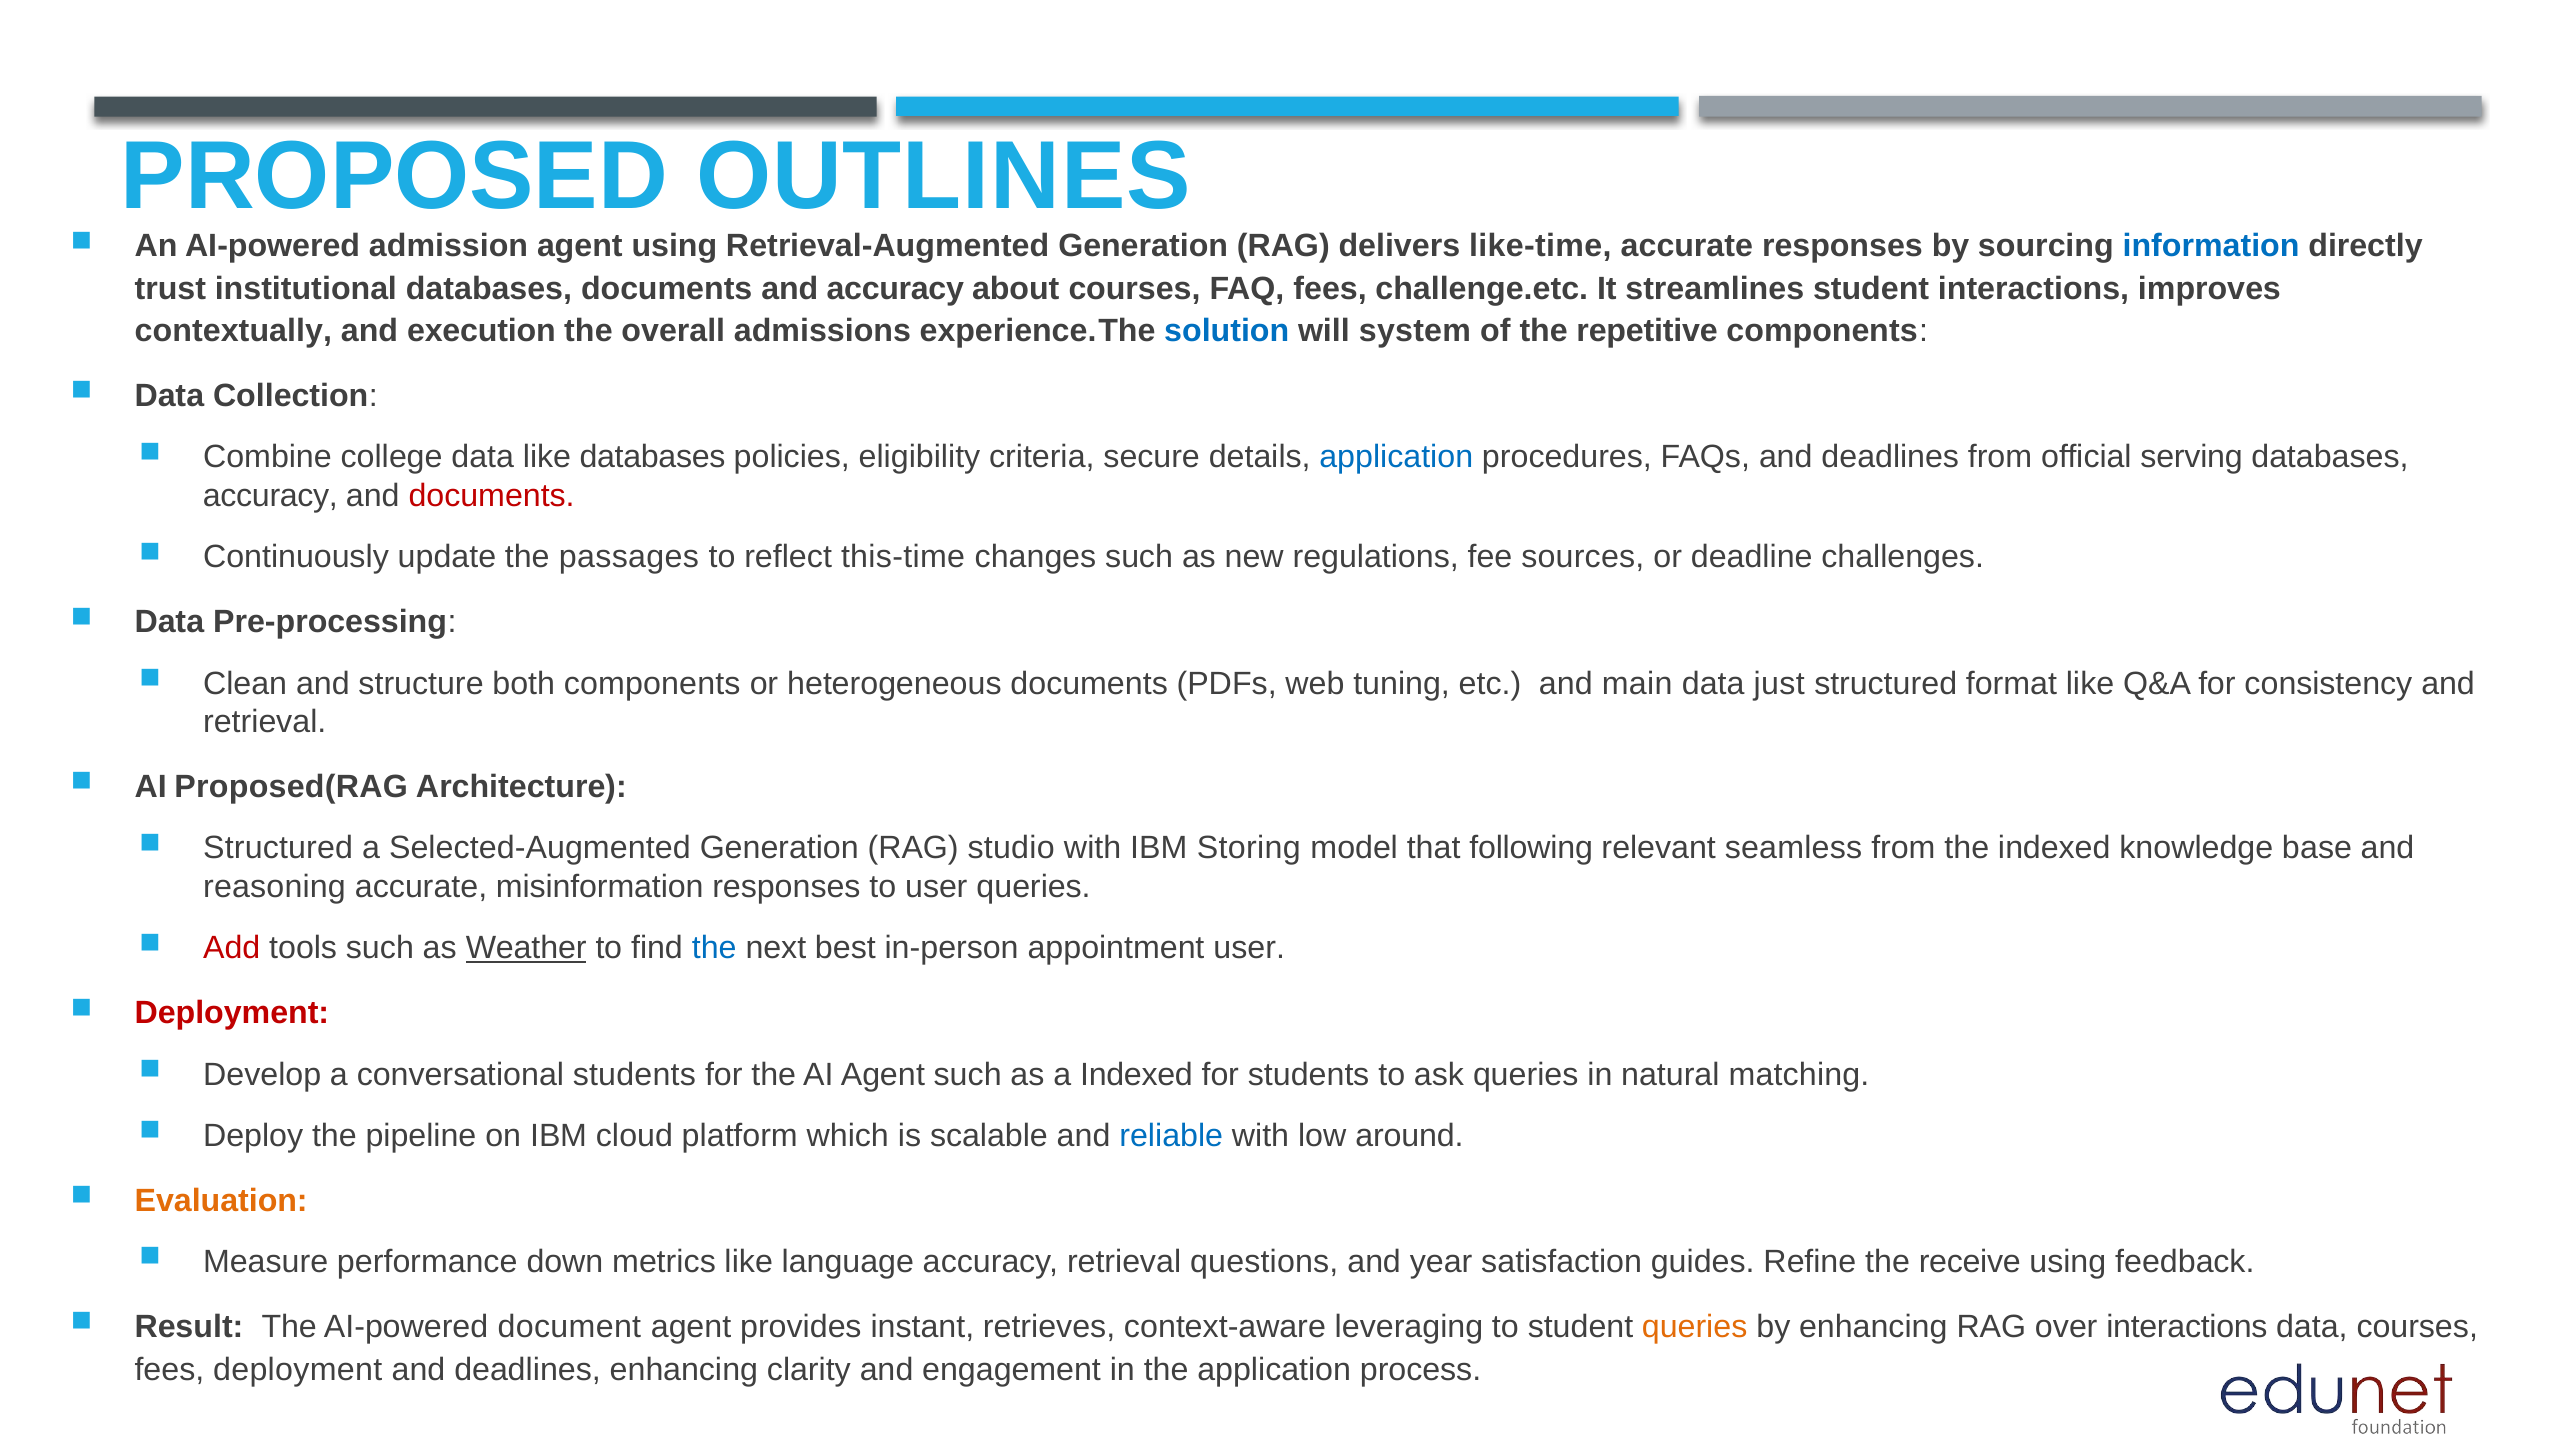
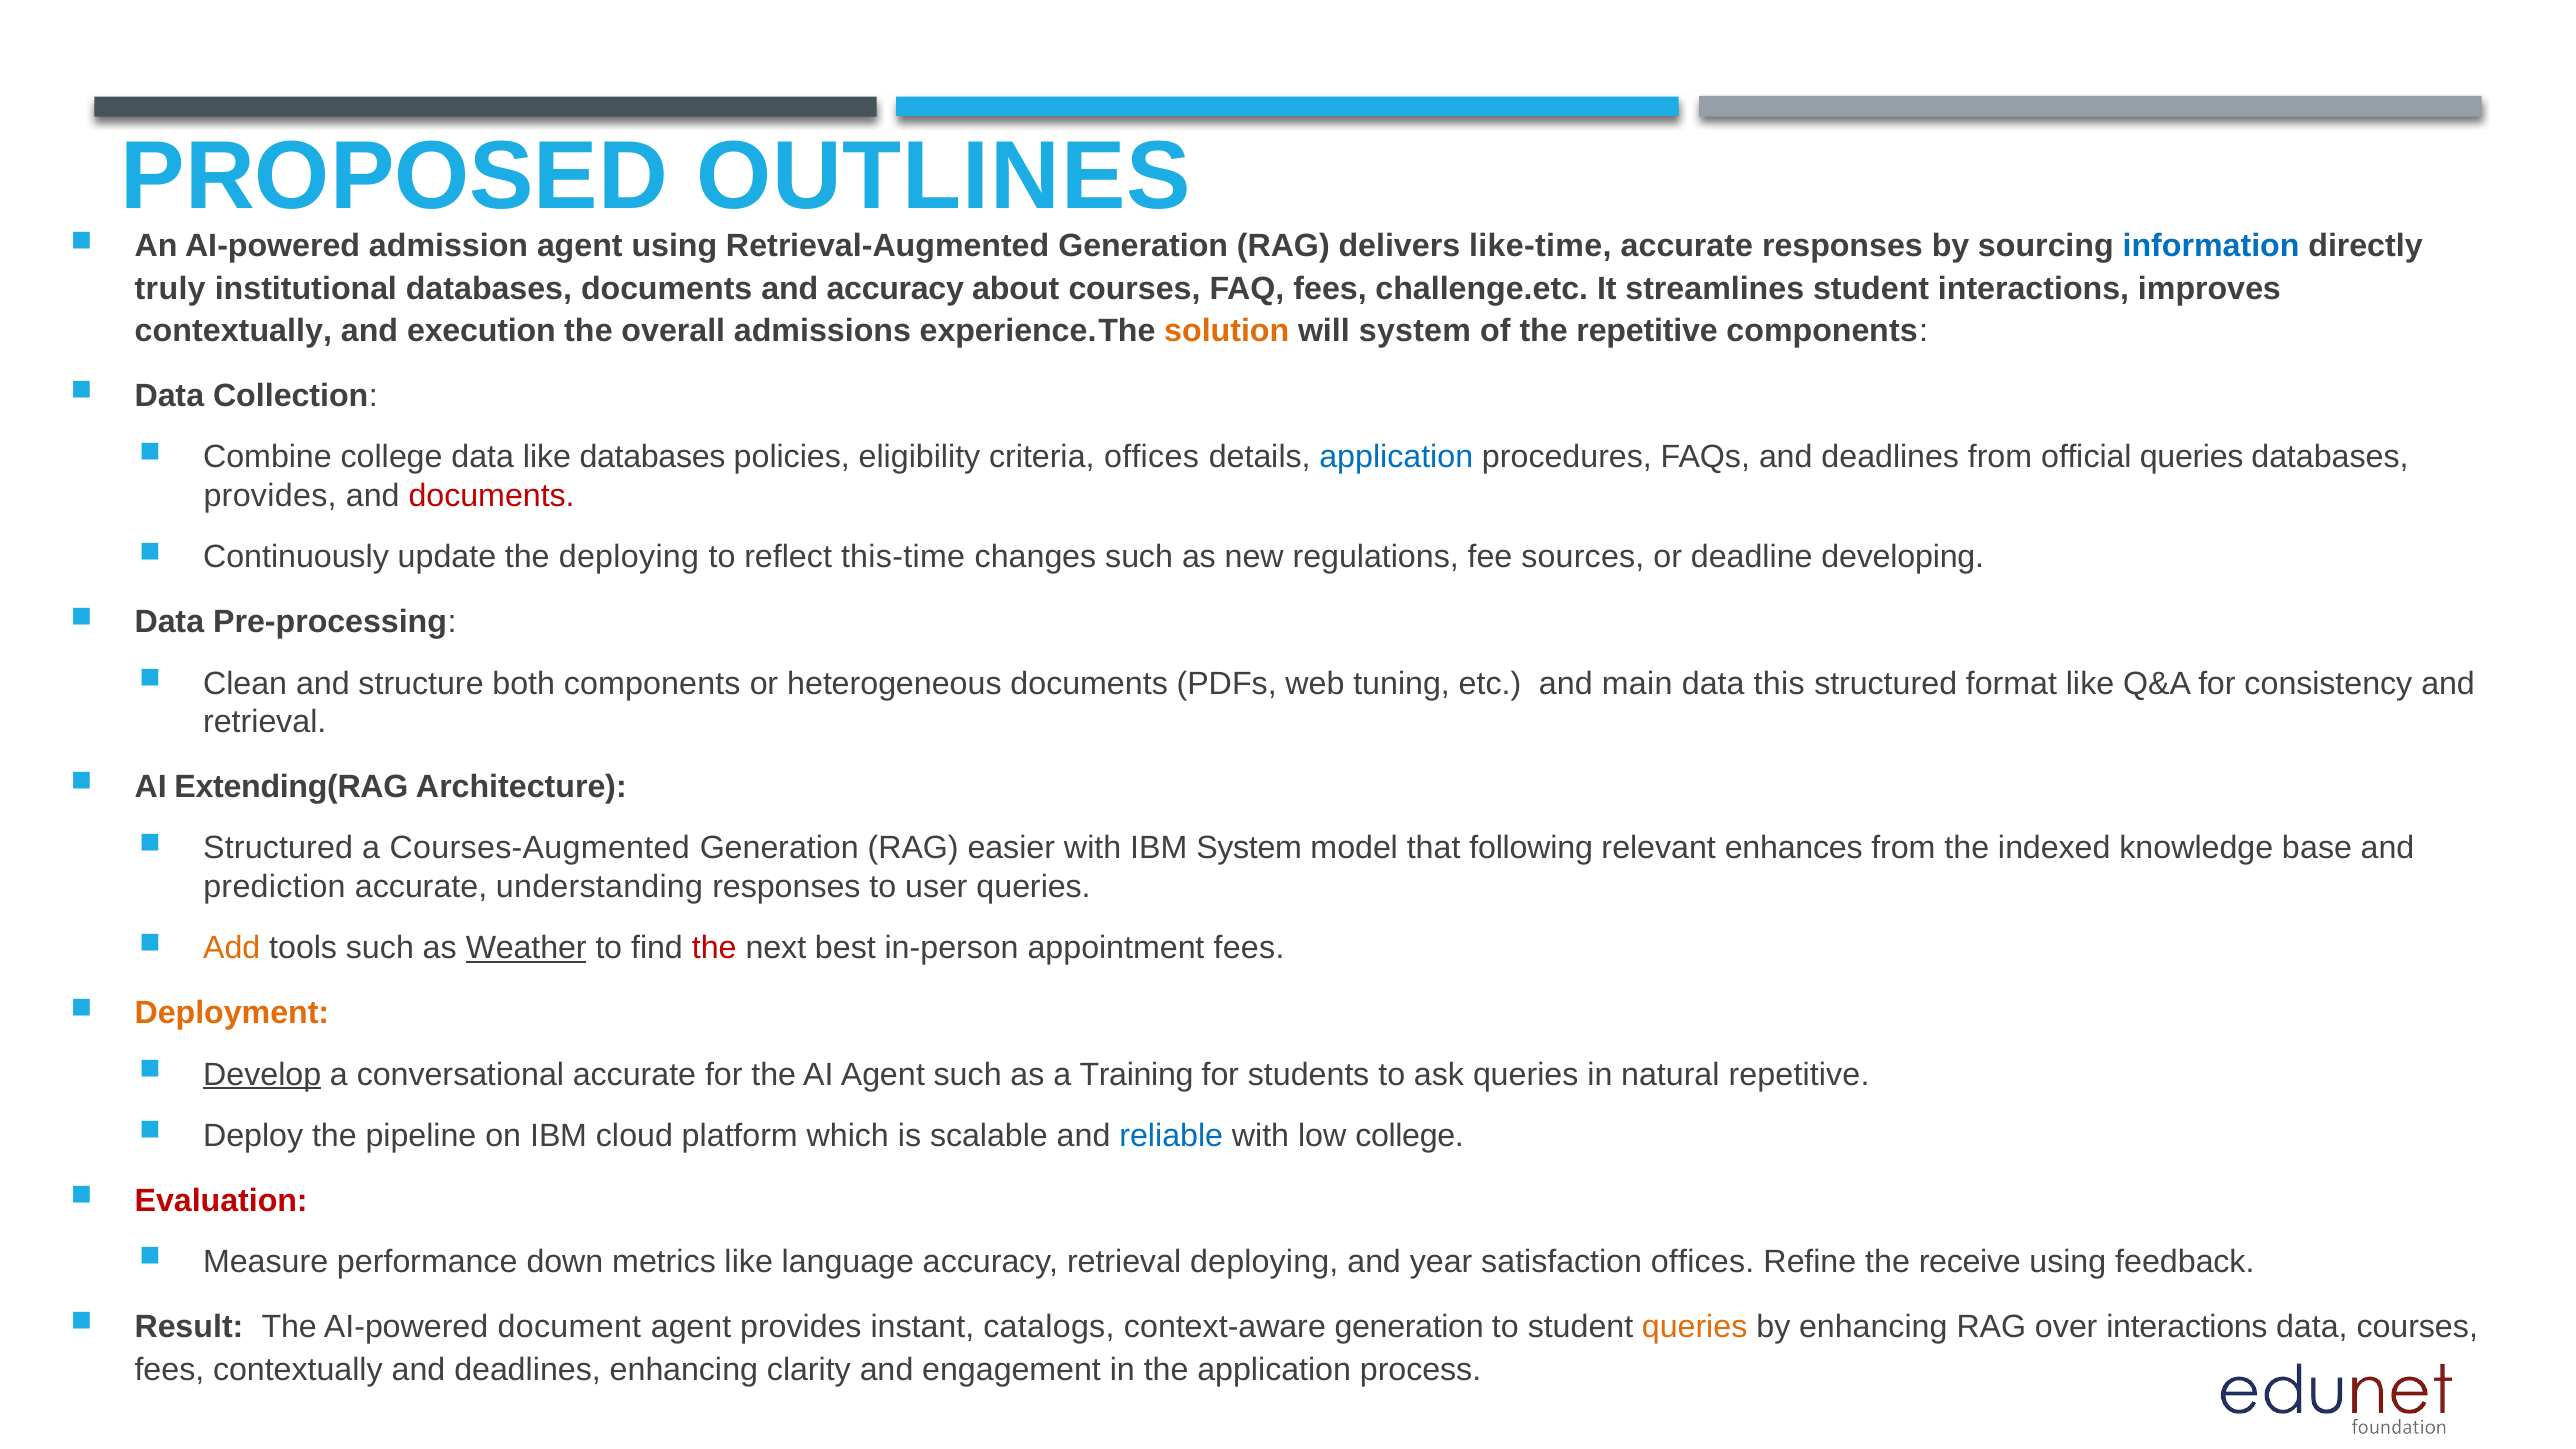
trust: trust -> truly
solution colour: blue -> orange
criteria secure: secure -> offices
official serving: serving -> queries
accuracy at (270, 496): accuracy -> provides
the passages: passages -> deploying
challenges: challenges -> developing
just: just -> this
Proposed(RAG: Proposed(RAG -> Extending(RAG
Selected-Augmented: Selected-Augmented -> Courses-Augmented
studio: studio -> easier
IBM Storing: Storing -> System
seamless: seamless -> enhances
reasoning: reasoning -> prediction
misinformation: misinformation -> understanding
Add colour: red -> orange
the at (714, 948) colour: blue -> red
appointment user: user -> fees
Deployment at (232, 1013) colour: red -> orange
Develop underline: none -> present
conversational students: students -> accurate
a Indexed: Indexed -> Training
natural matching: matching -> repetitive
low around: around -> college
Evaluation colour: orange -> red
retrieval questions: questions -> deploying
satisfaction guides: guides -> offices
retrieves: retrieves -> catalogs
context-aware leveraging: leveraging -> generation
fees deployment: deployment -> contextually
